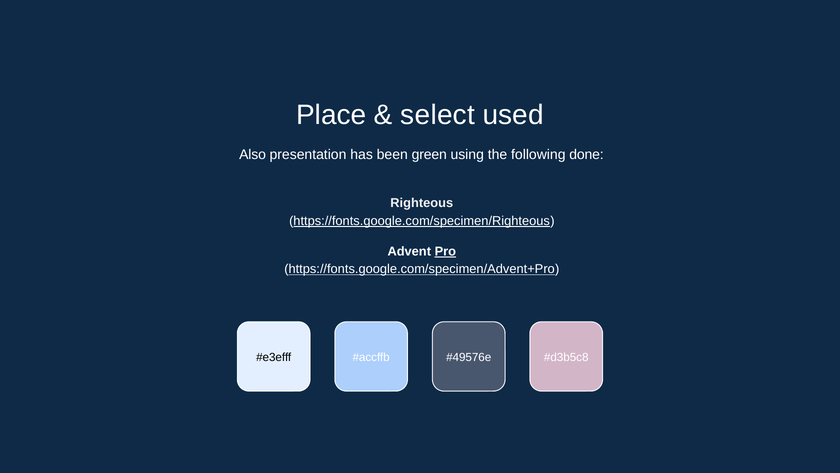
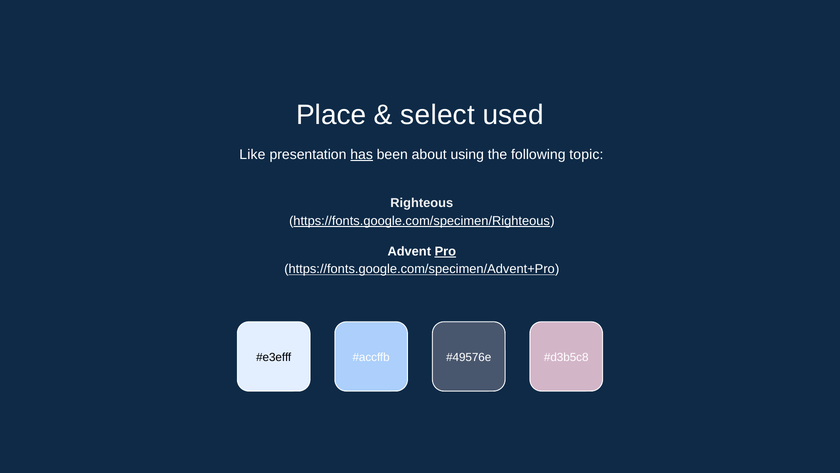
Also: Also -> Like
has underline: none -> present
green: green -> about
done: done -> topic
